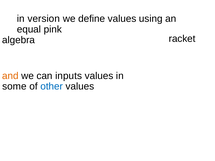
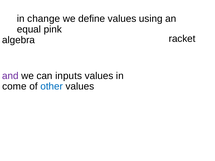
version: version -> change
and colour: orange -> purple
some: some -> come
